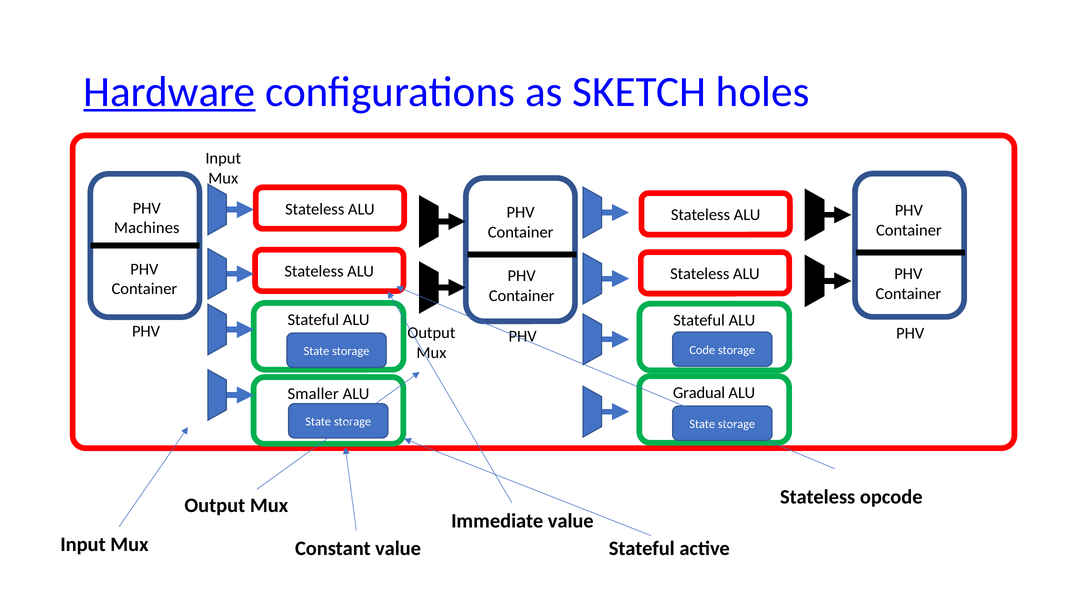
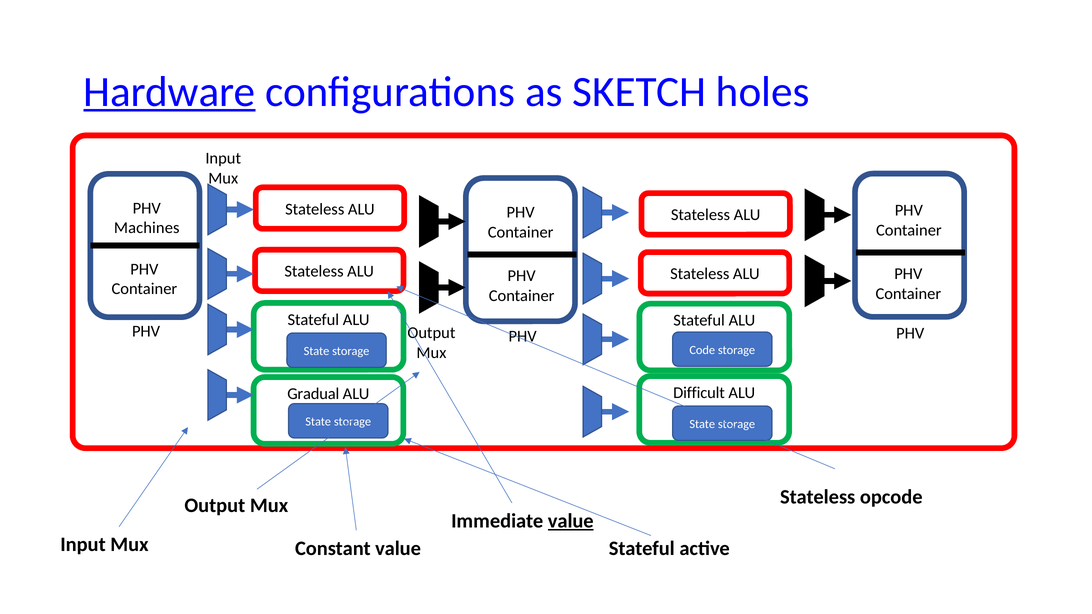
Gradual: Gradual -> Difficult
Smaller: Smaller -> Gradual
value at (571, 521) underline: none -> present
